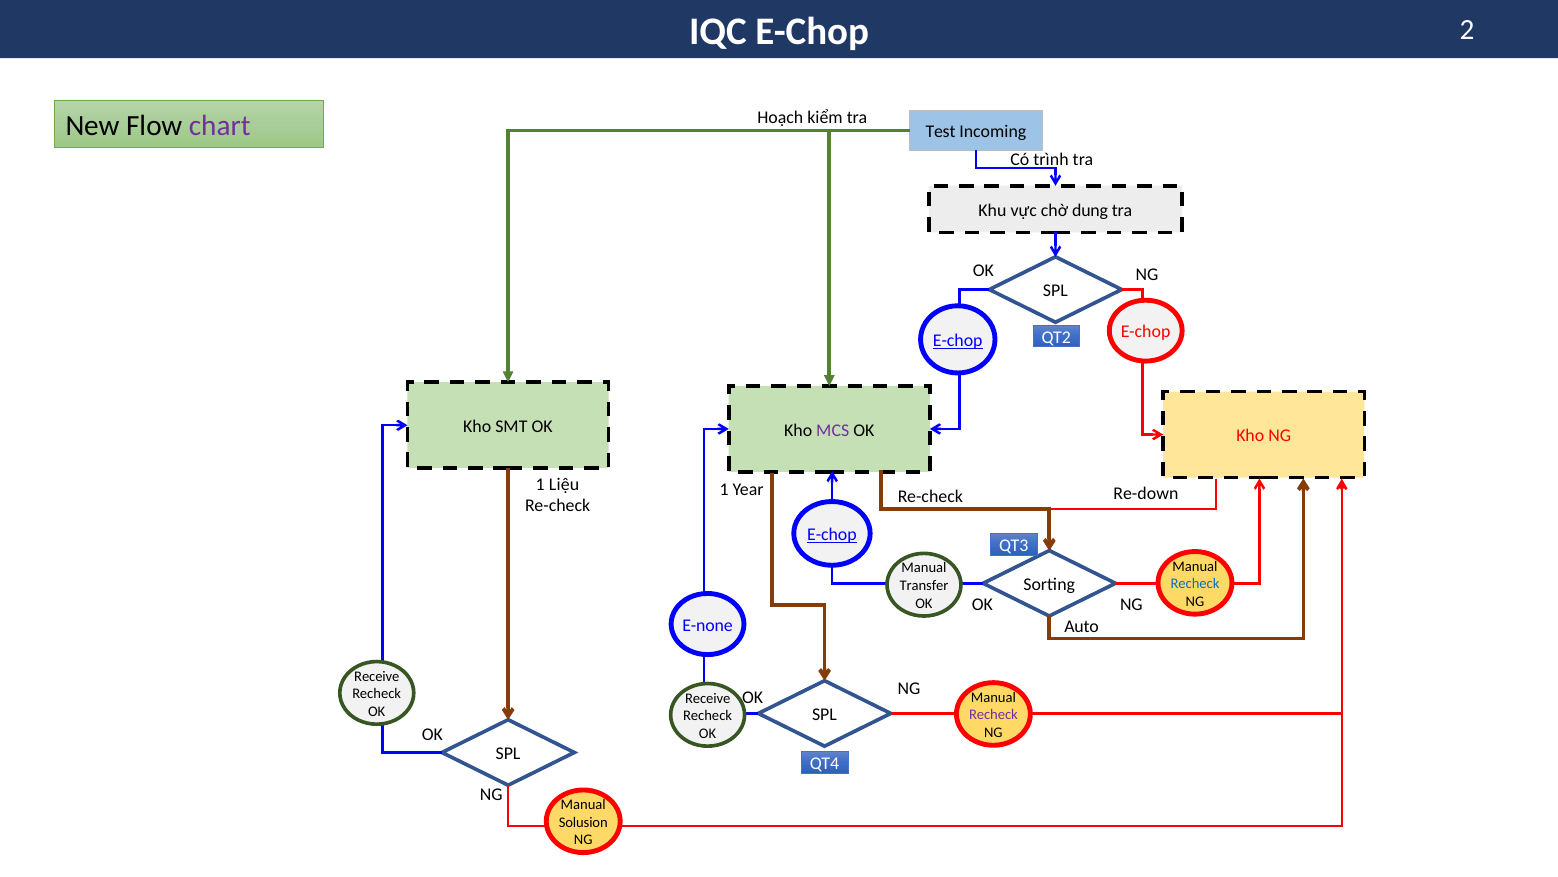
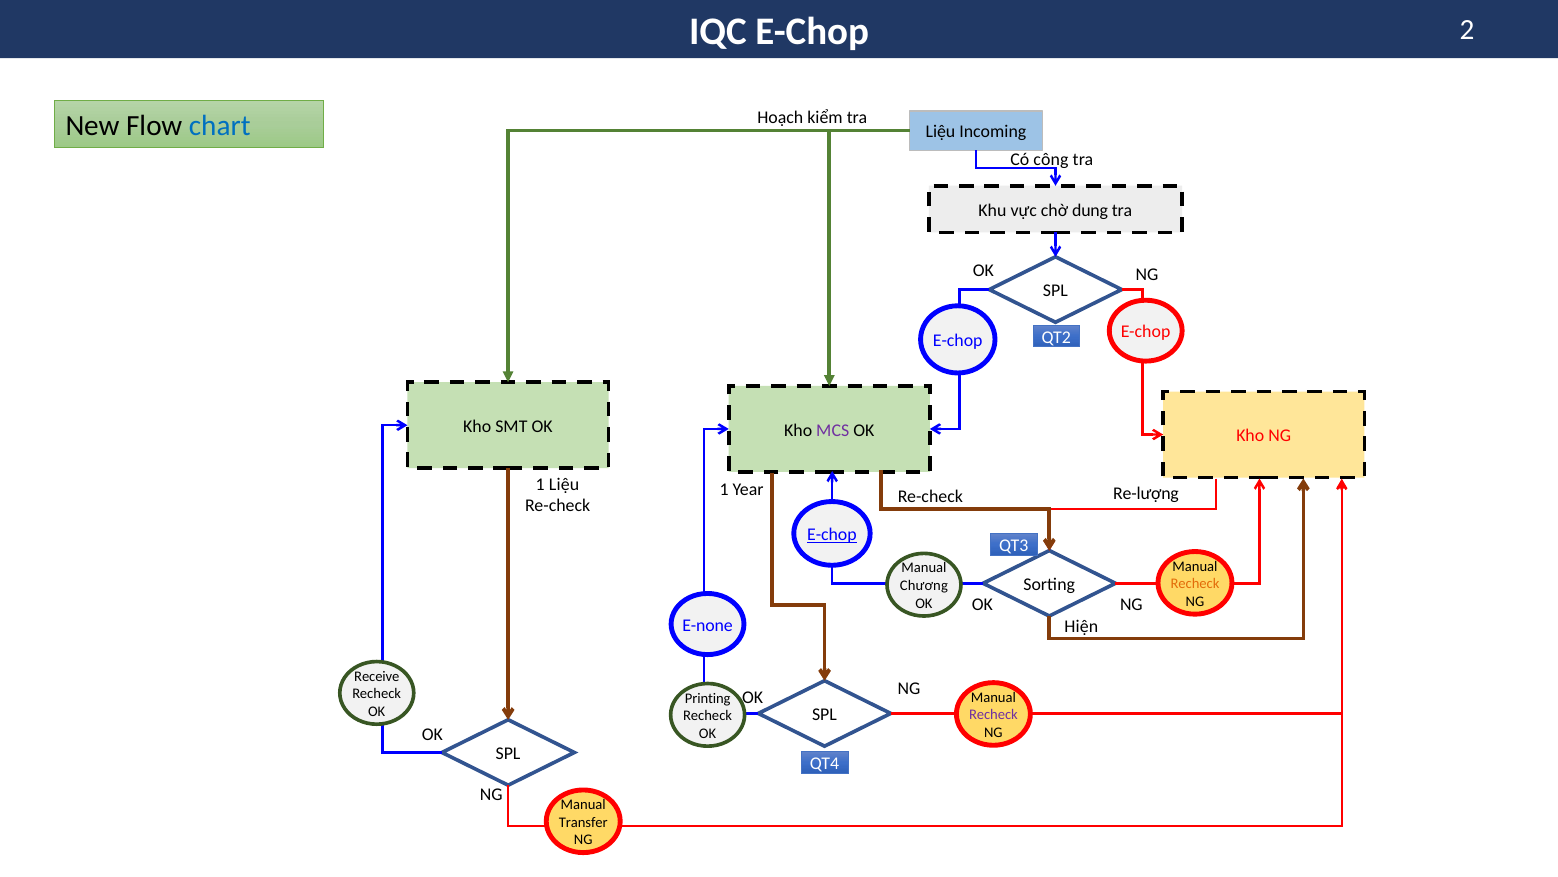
chart colour: purple -> blue
Test at (941, 132): Test -> Liệu
trình: trình -> công
E-chop at (958, 340) underline: present -> none
Re-down: Re-down -> Re-lượng
Recheck at (1195, 583) colour: blue -> orange
Transfer: Transfer -> Chương
Auto: Auto -> Hiện
Receive at (708, 698): Receive -> Printing
Solusion: Solusion -> Transfer
